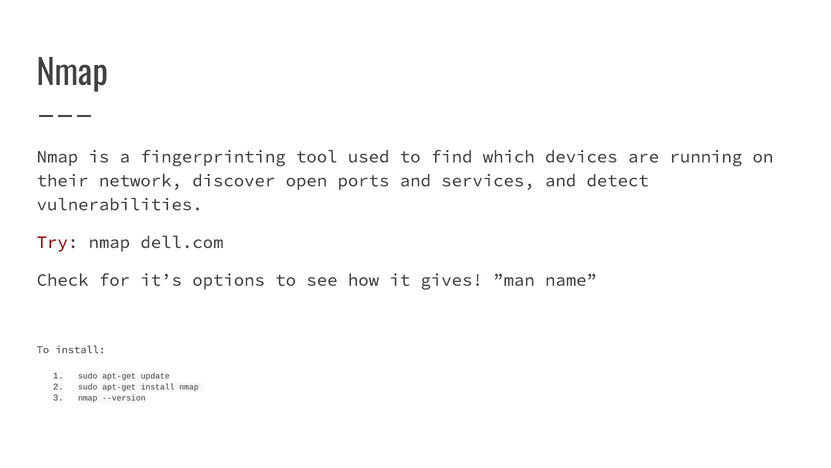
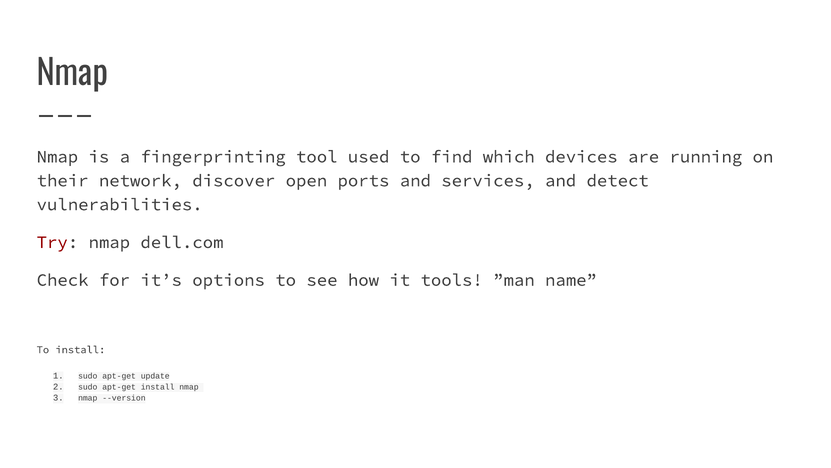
gives: gives -> tools
